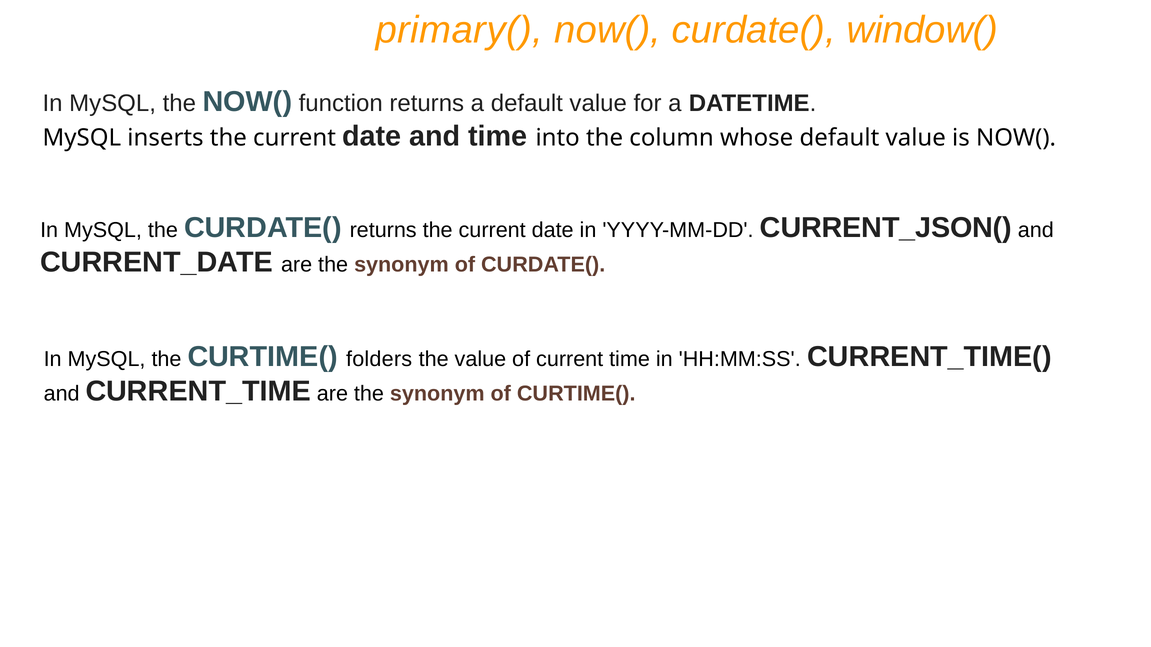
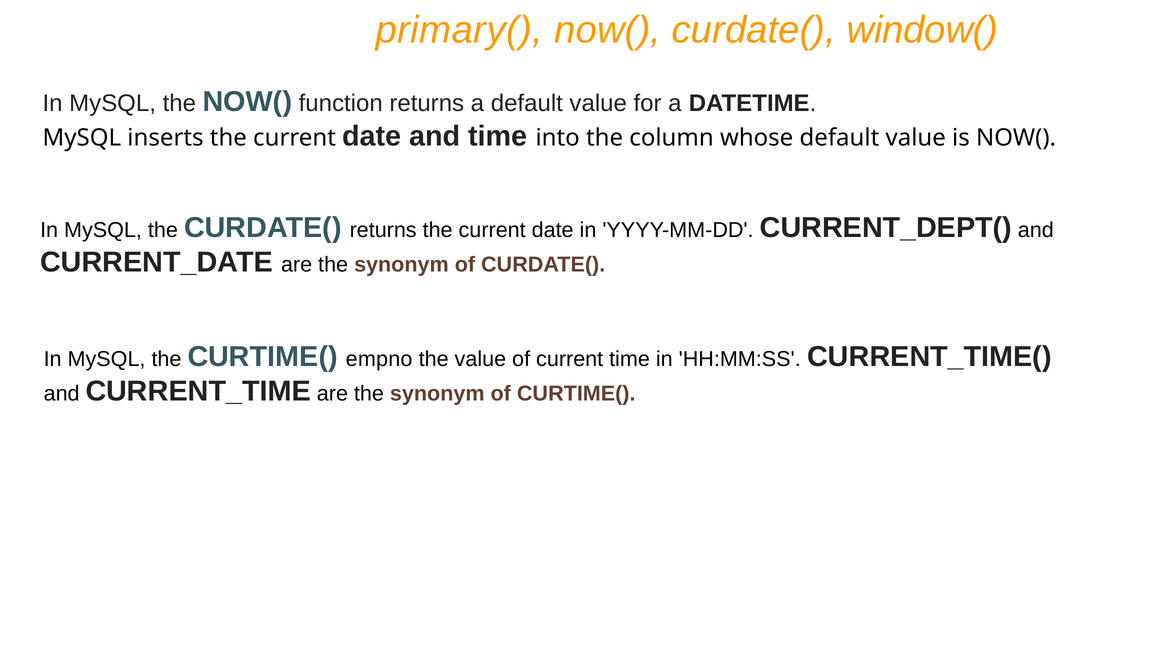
CURRENT_JSON(: CURRENT_JSON( -> CURRENT_DEPT(
folders: folders -> empno
